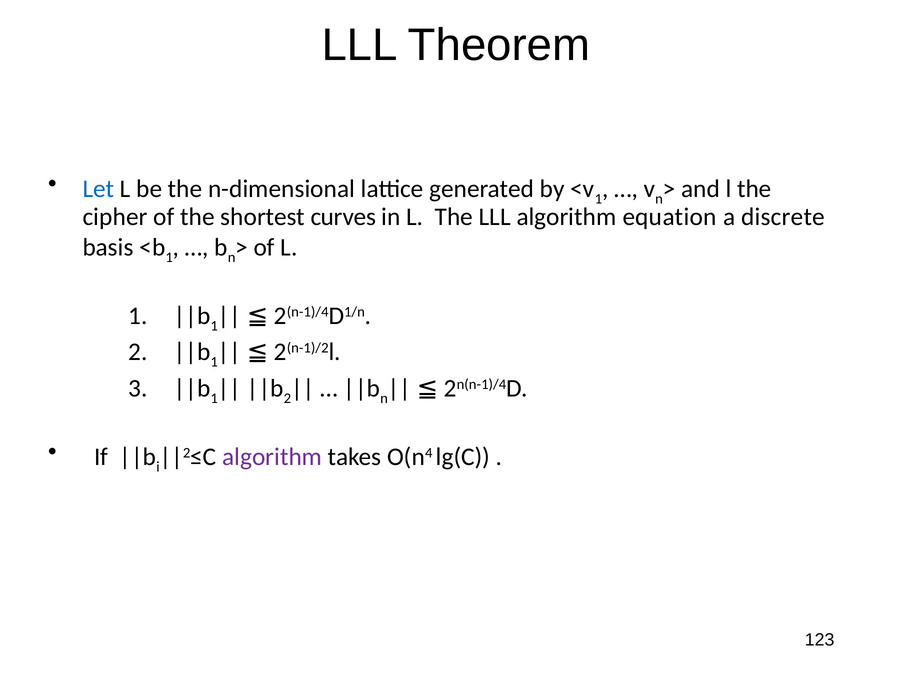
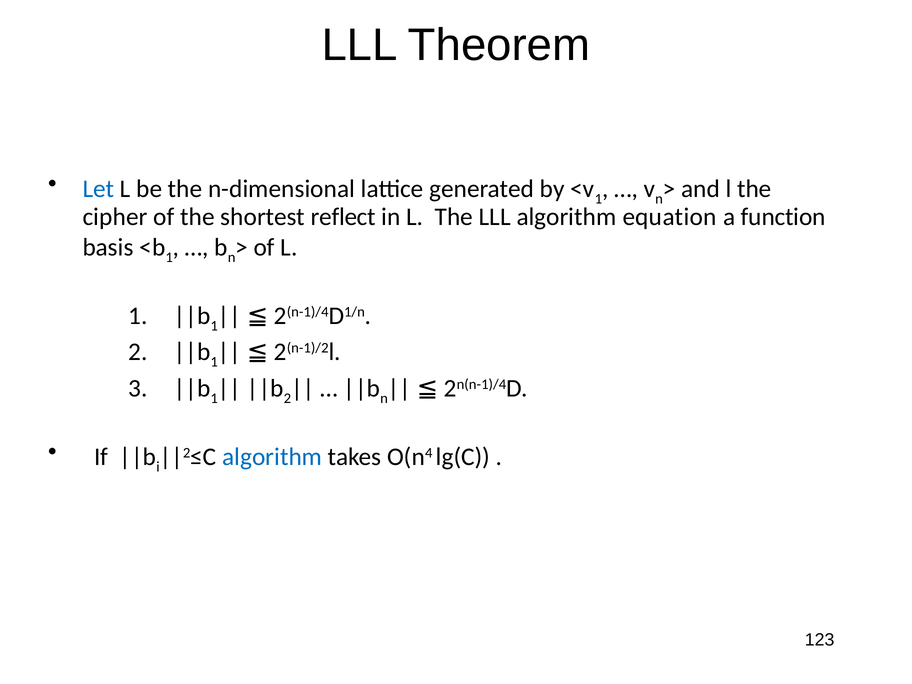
curves: curves -> reflect
discrete: discrete -> function
algorithm at (272, 457) colour: purple -> blue
